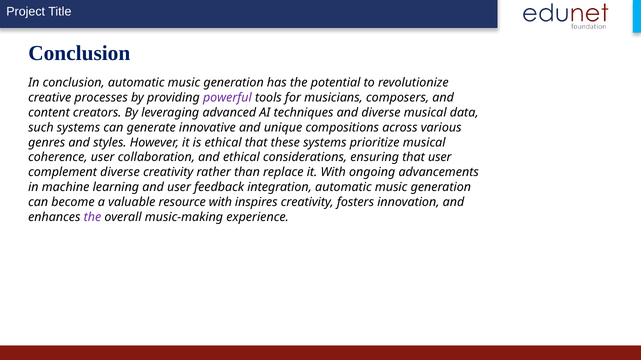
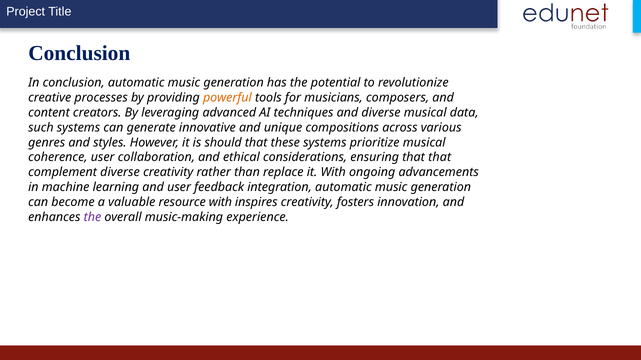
powerful colour: purple -> orange
is ethical: ethical -> should
that user: user -> that
